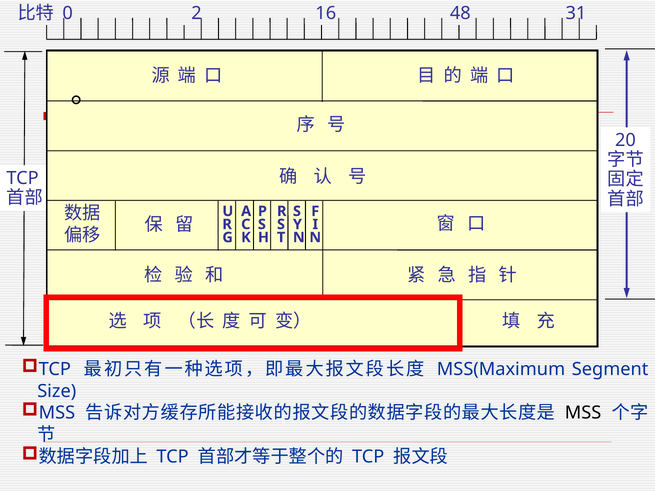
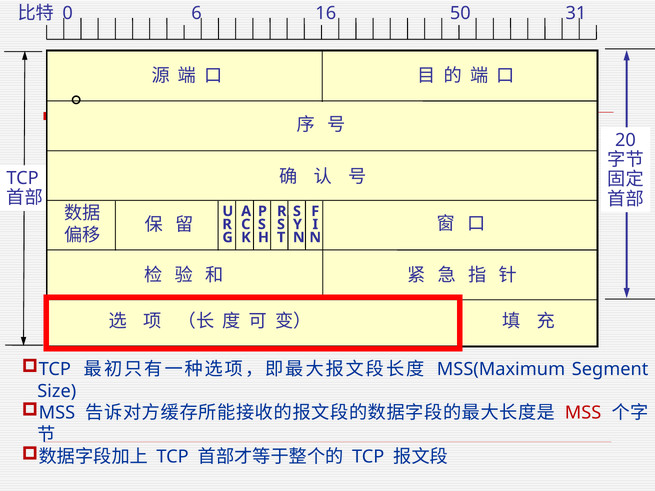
2: 2 -> 6
48: 48 -> 50
MSS at (583, 413) colour: black -> red
